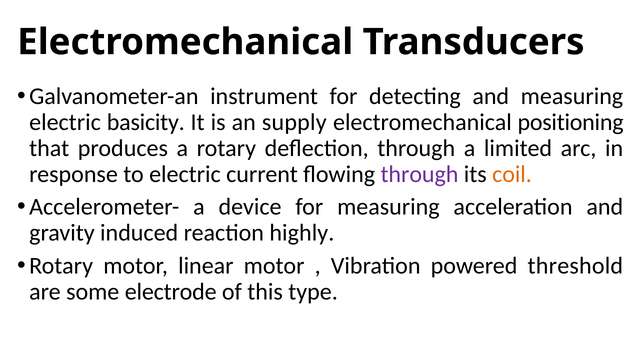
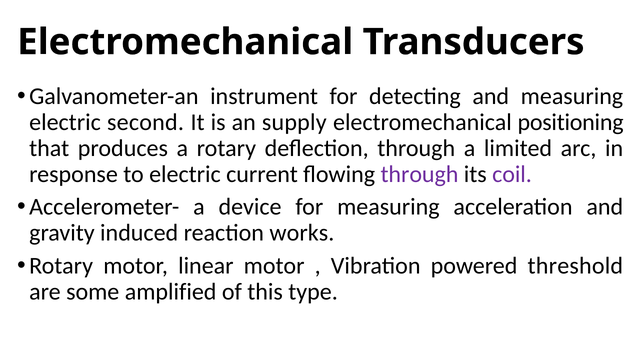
basicity: basicity -> second
coil colour: orange -> purple
highly: highly -> works
electrode: electrode -> amplified
